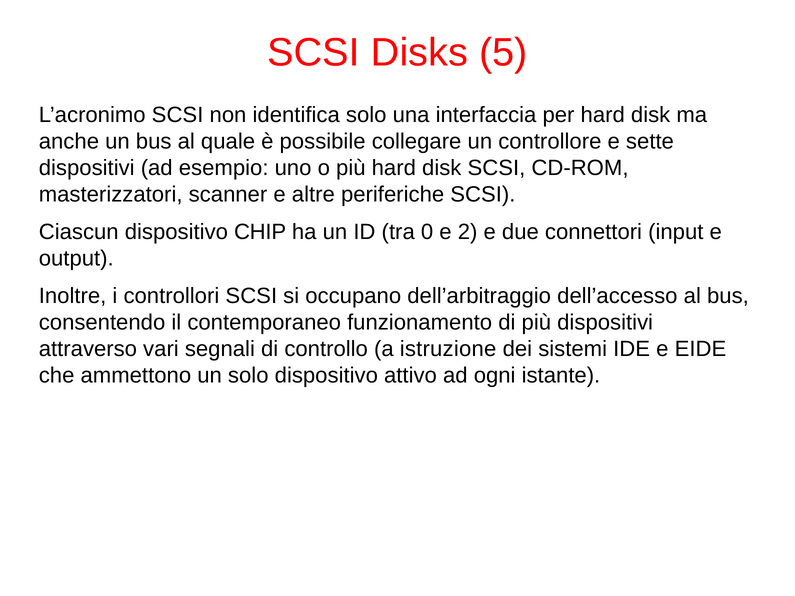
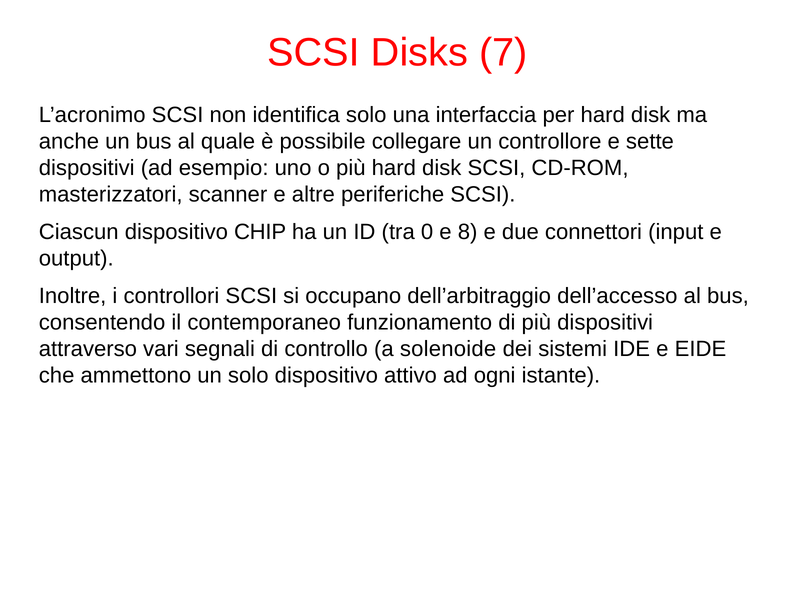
5: 5 -> 7
2: 2 -> 8
istruzione: istruzione -> solenoide
